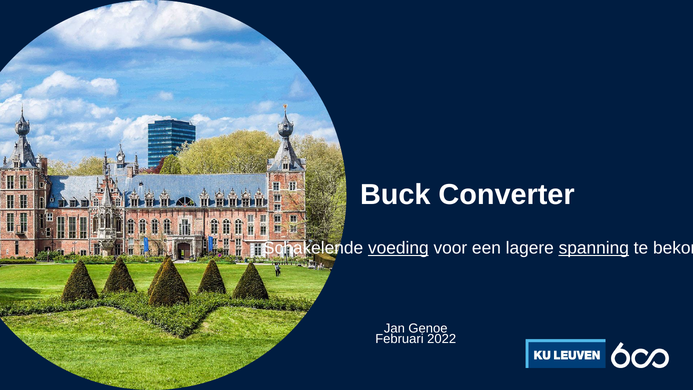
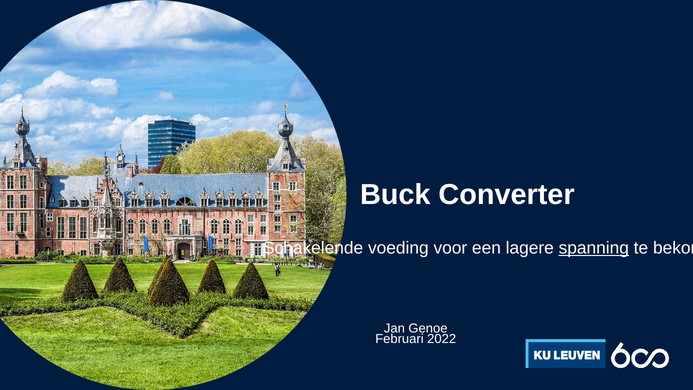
voeding underline: present -> none
